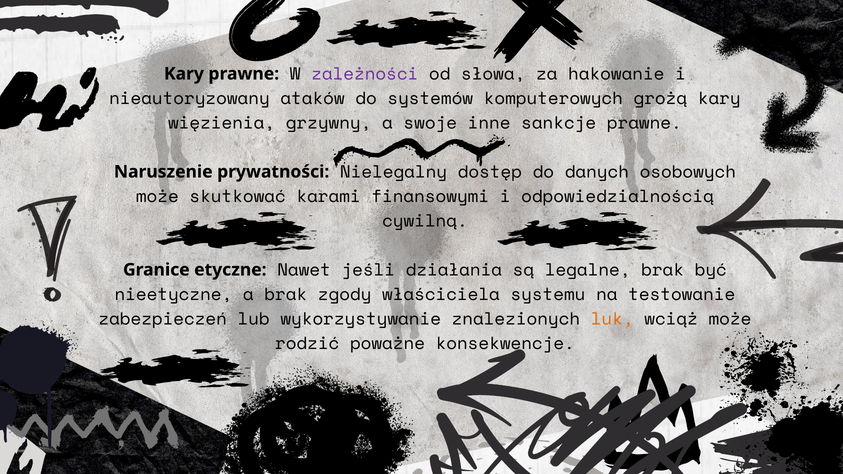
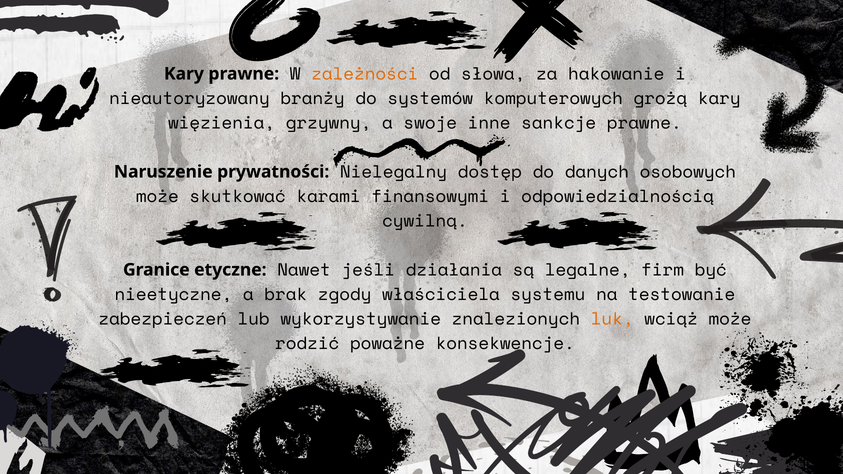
zależności colour: purple -> orange
ataków: ataków -> branży
legalne brak: brak -> firm
